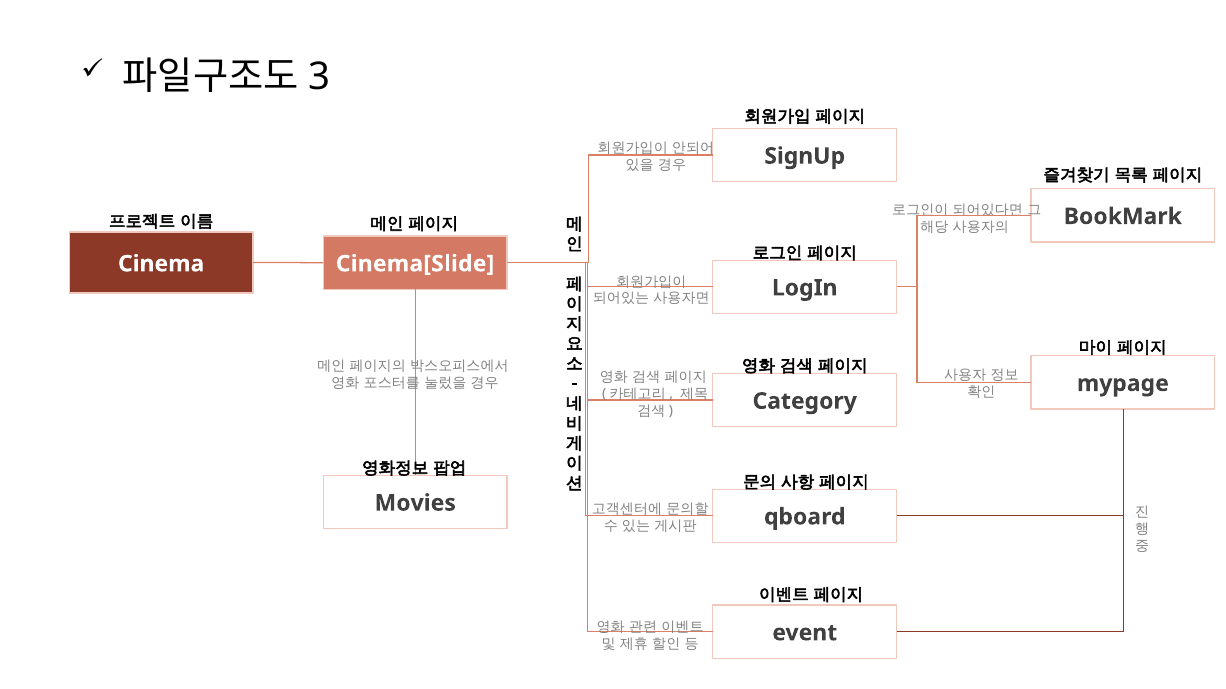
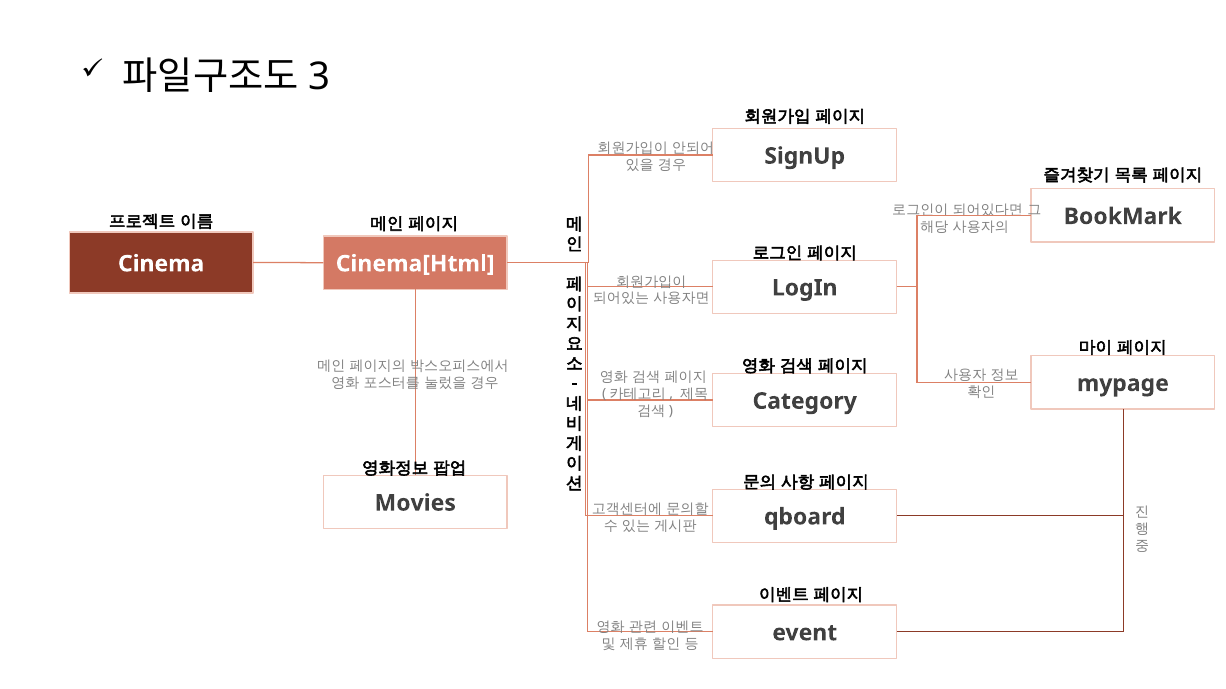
Cinema[Slide: Cinema[Slide -> Cinema[Html
